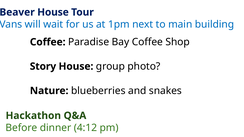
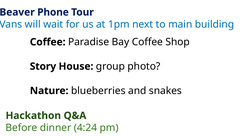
House at (53, 12): House -> Phone
4:12: 4:12 -> 4:24
